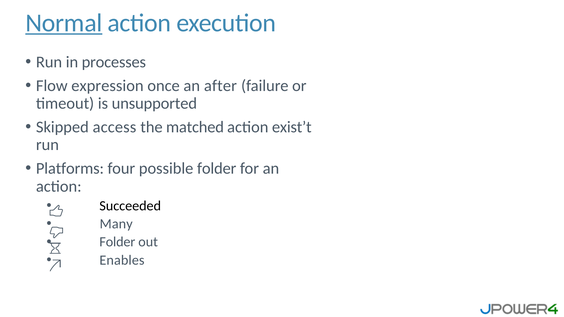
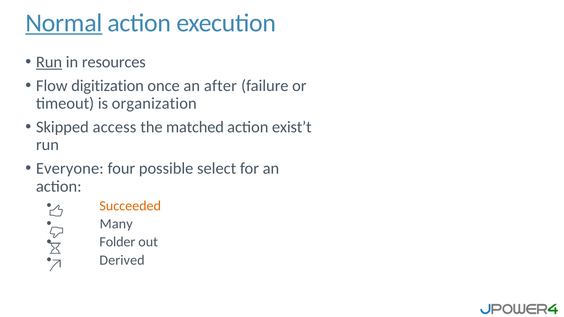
Run at (49, 62) underline: none -> present
processes: processes -> resources
expression: expression -> digitization
unsupported: unsupported -> organization
Platforms: Platforms -> Everyone
possible folder: folder -> select
Succeeded colour: black -> orange
Enables: Enables -> Derived
